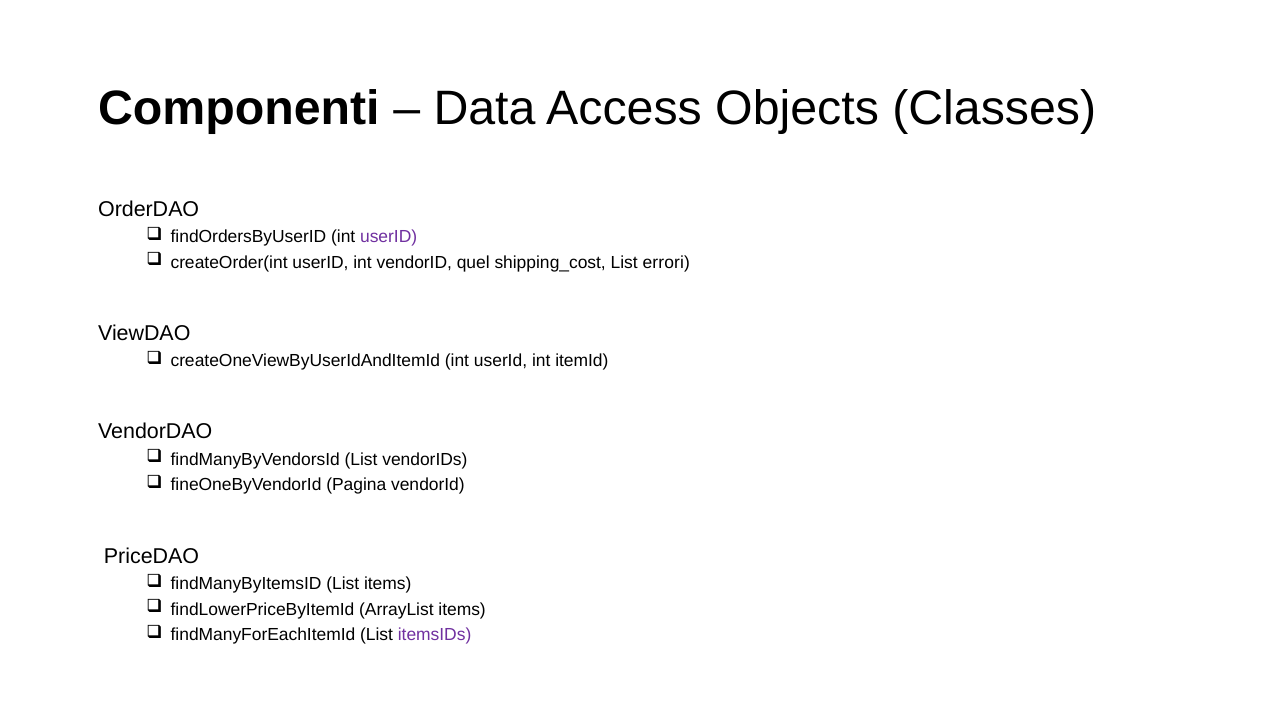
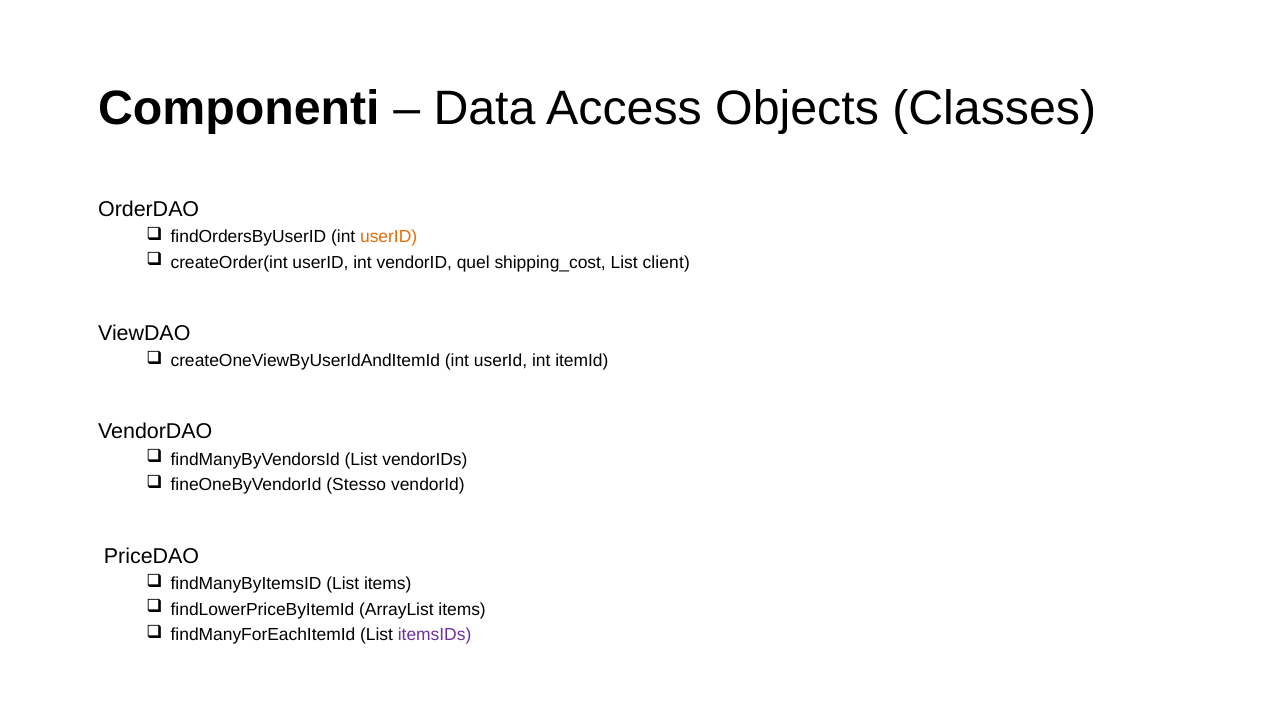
userID at (389, 237) colour: purple -> orange
errori: errori -> client
Pagina: Pagina -> Stesso
